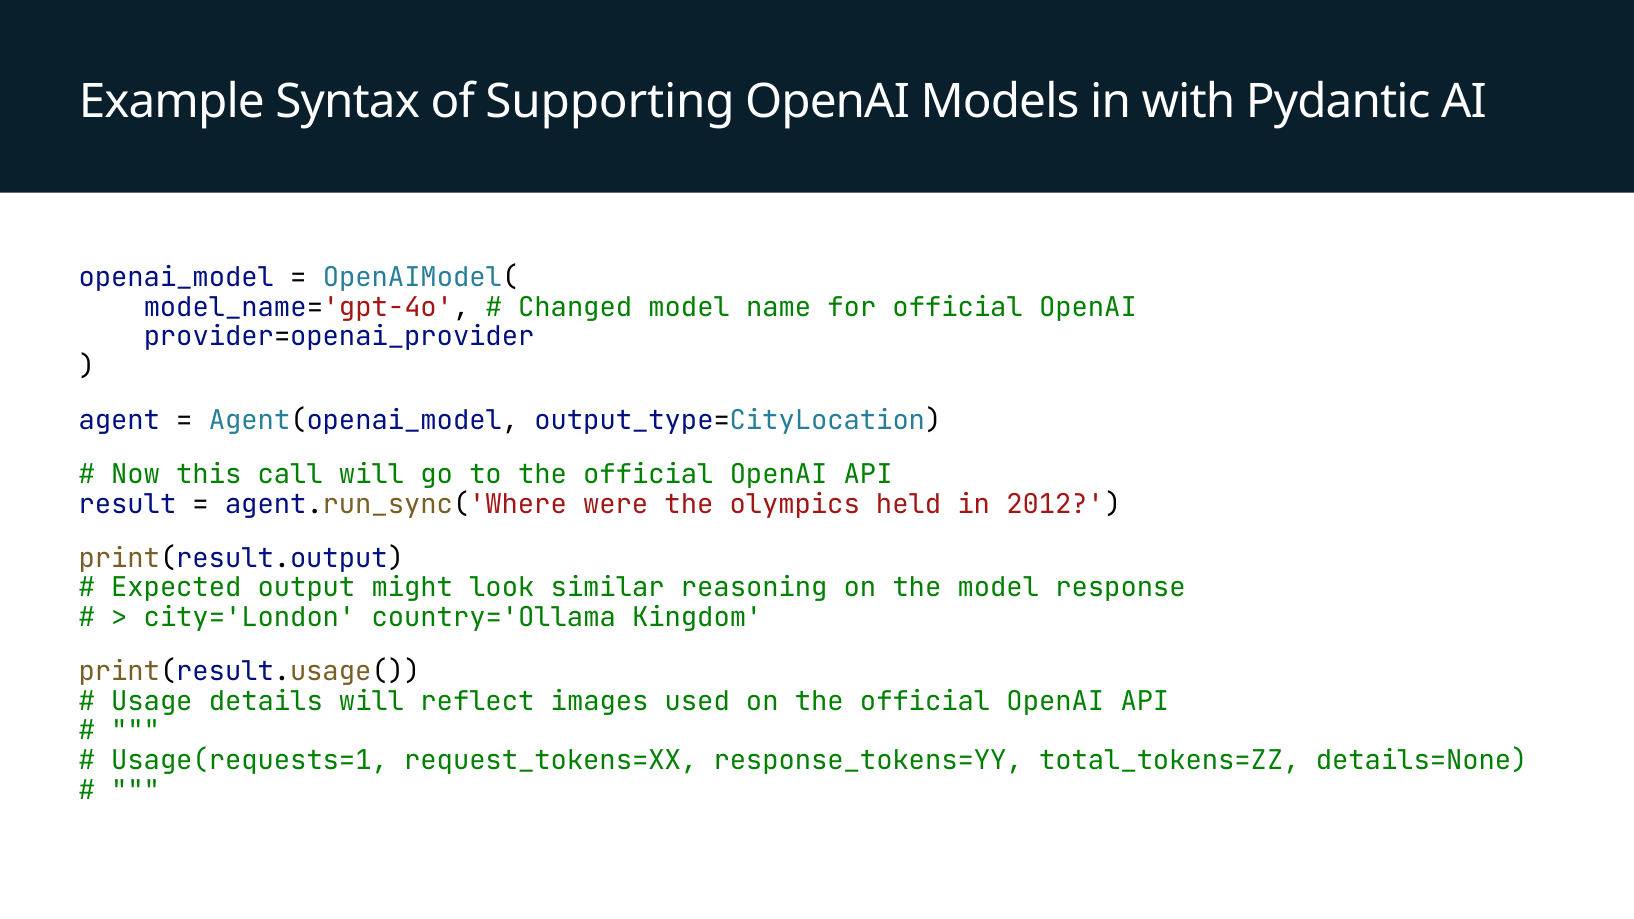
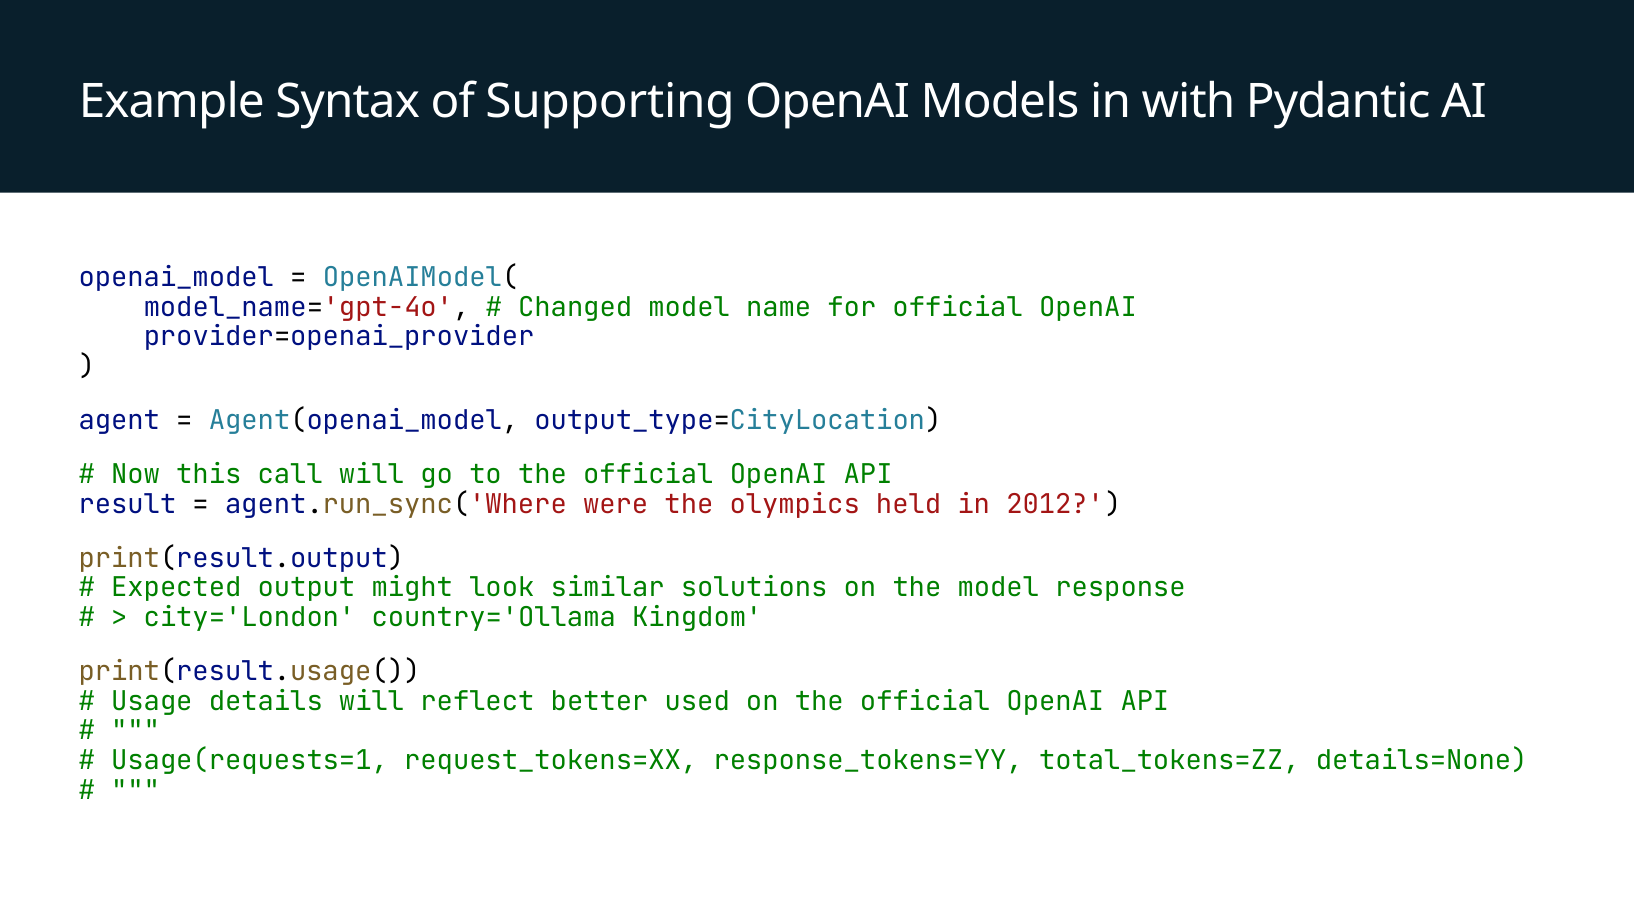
reasoning: reasoning -> solutions
images: images -> better
